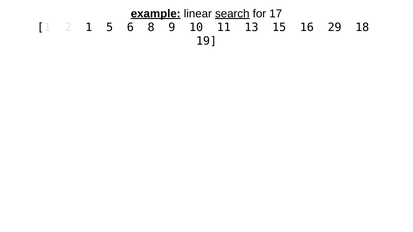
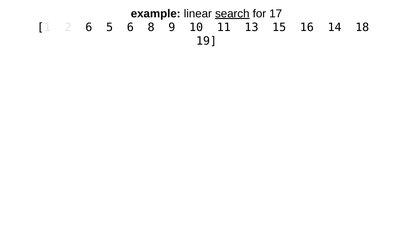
example underline: present -> none
2 1: 1 -> 6
29: 29 -> 14
